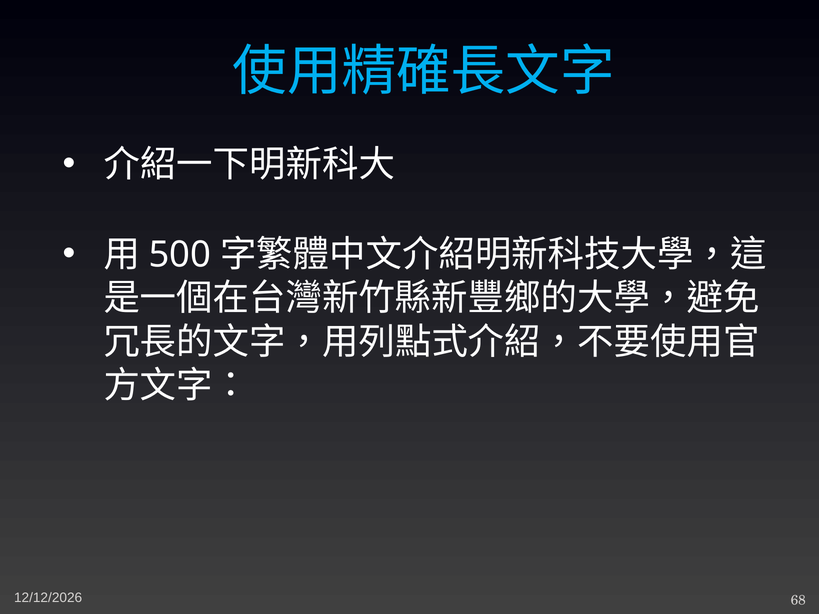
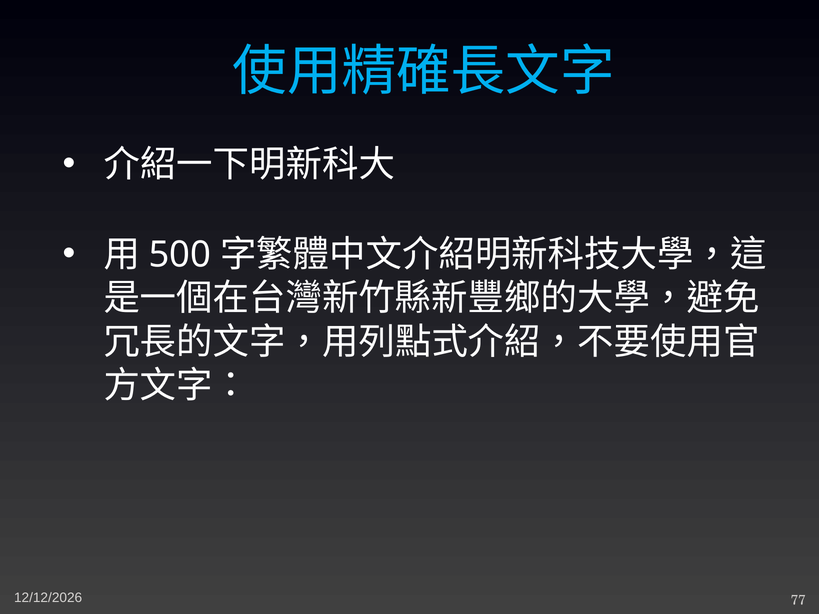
68: 68 -> 77
